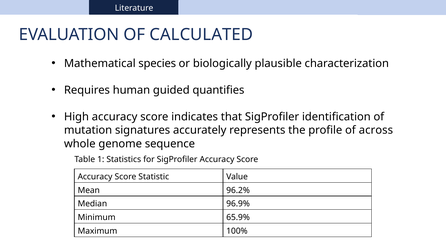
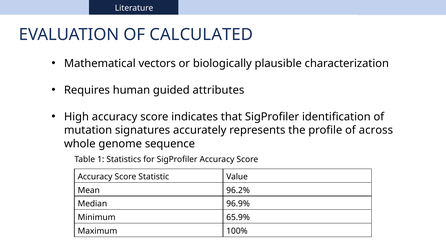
species: species -> vectors
quantifies: quantifies -> attributes
